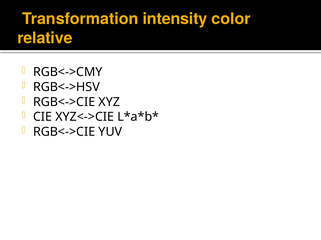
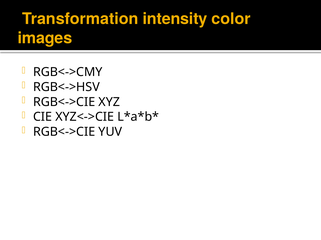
relative: relative -> images
